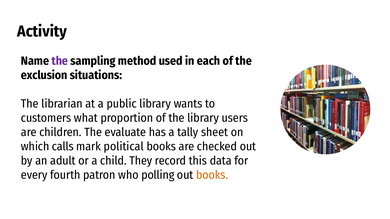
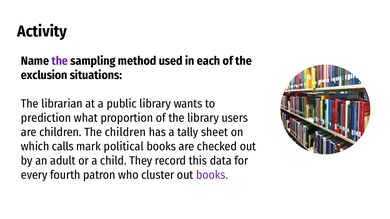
customers: customers -> prediction
The evaluate: evaluate -> children
polling: polling -> cluster
books at (212, 175) colour: orange -> purple
